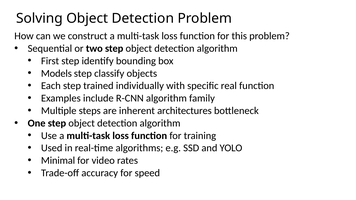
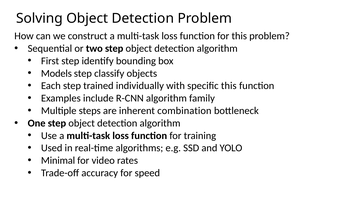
specific real: real -> this
architectures: architectures -> combination
